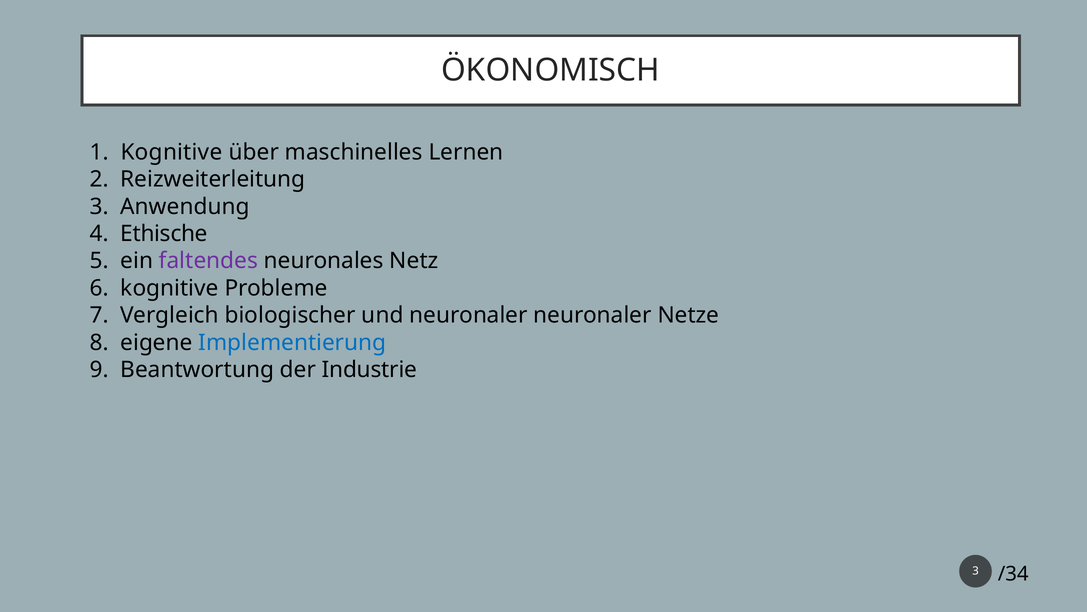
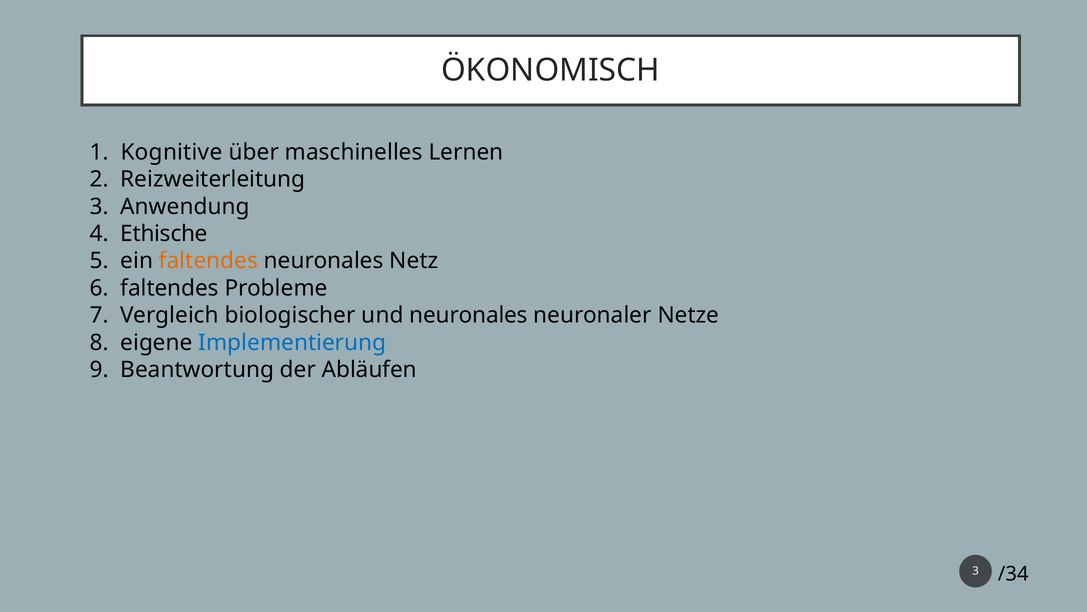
faltendes at (208, 261) colour: purple -> orange
kognitive at (170, 288): kognitive -> faltendes
und neuronaler: neuronaler -> neuronales
Industrie: Industrie -> Abläufen
